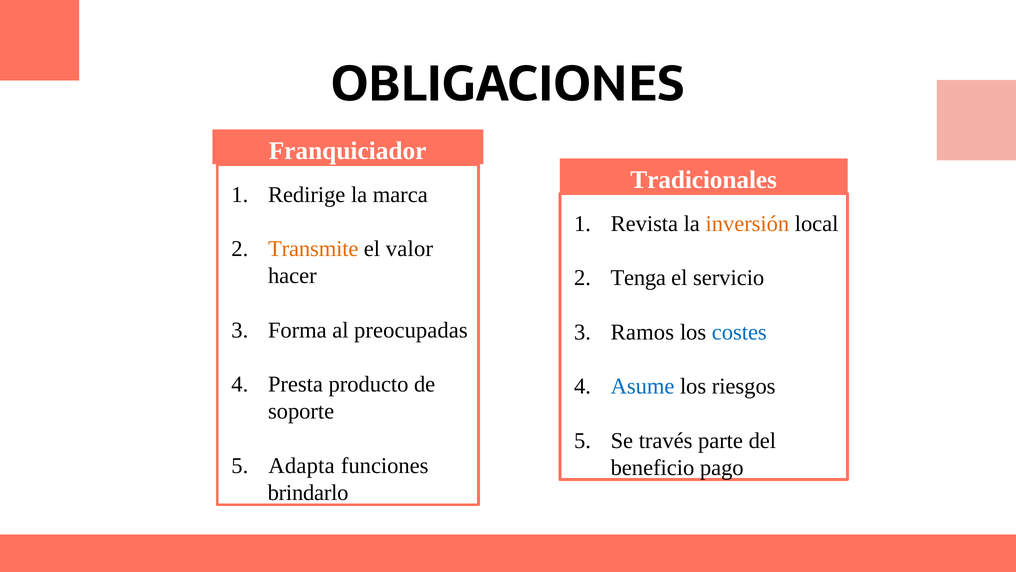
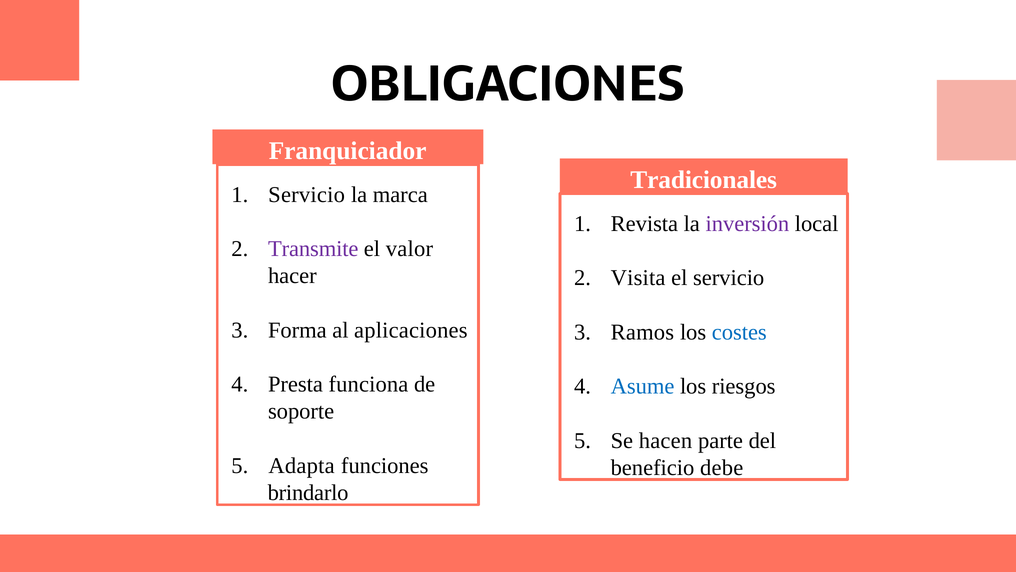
Redirige at (307, 195): Redirige -> Servicio
inversión colour: orange -> purple
Transmite colour: orange -> purple
Tenga: Tenga -> Visita
preocupadas: preocupadas -> aplicaciones
producto: producto -> funciona
través: través -> hacen
pago: pago -> debe
